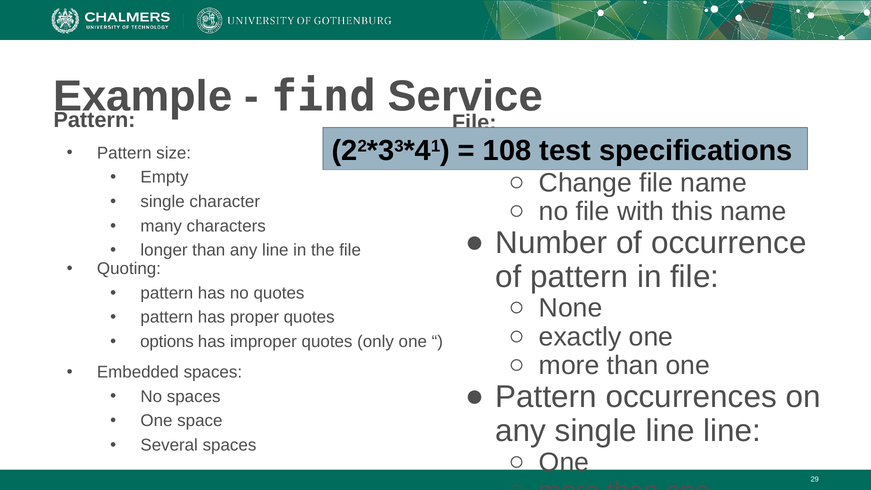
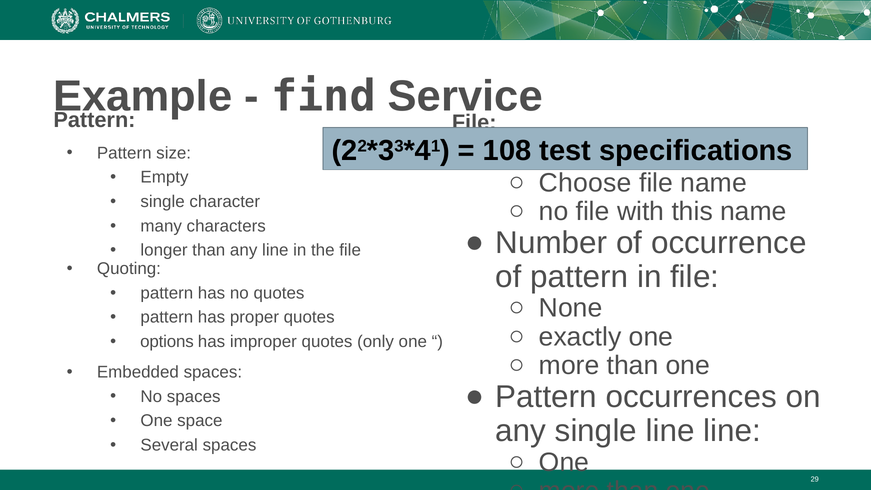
Change: Change -> Choose
